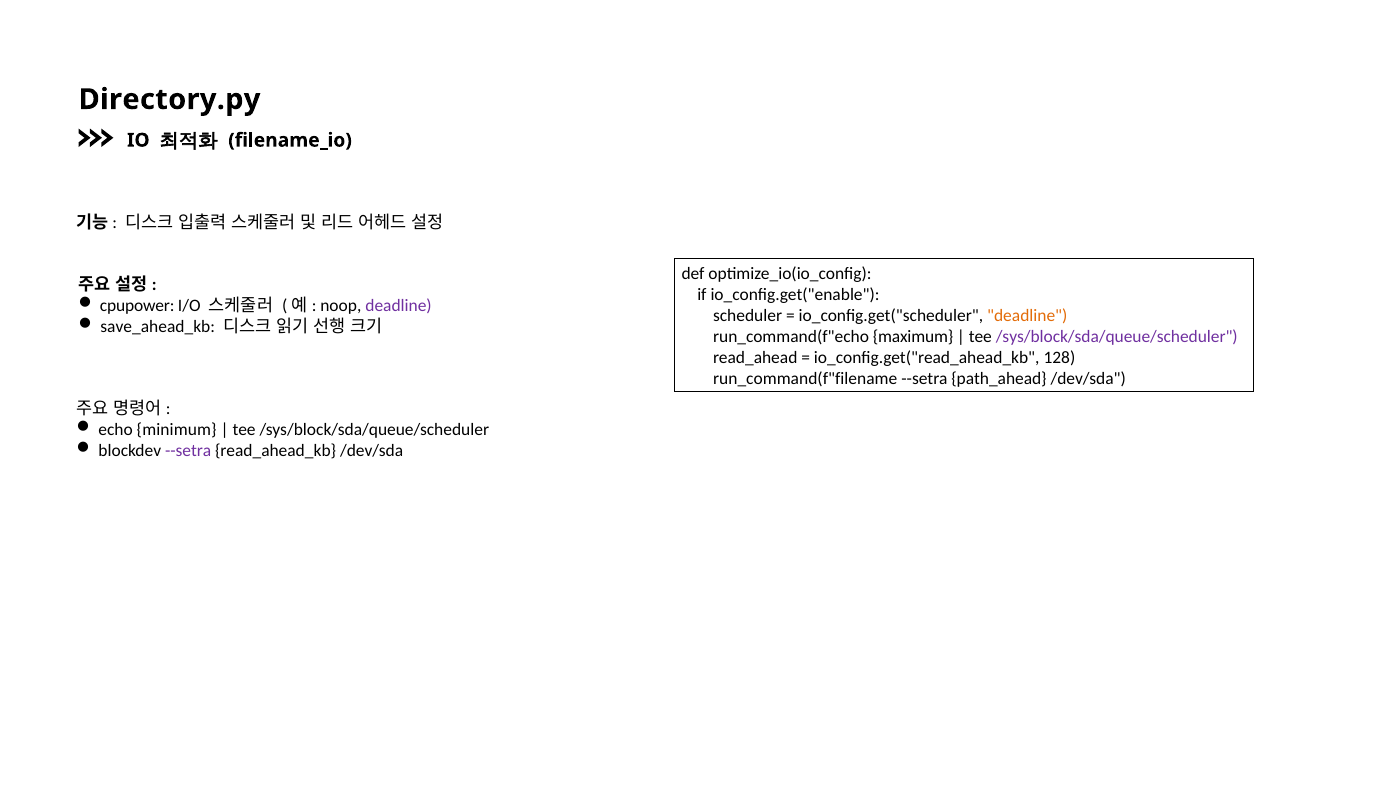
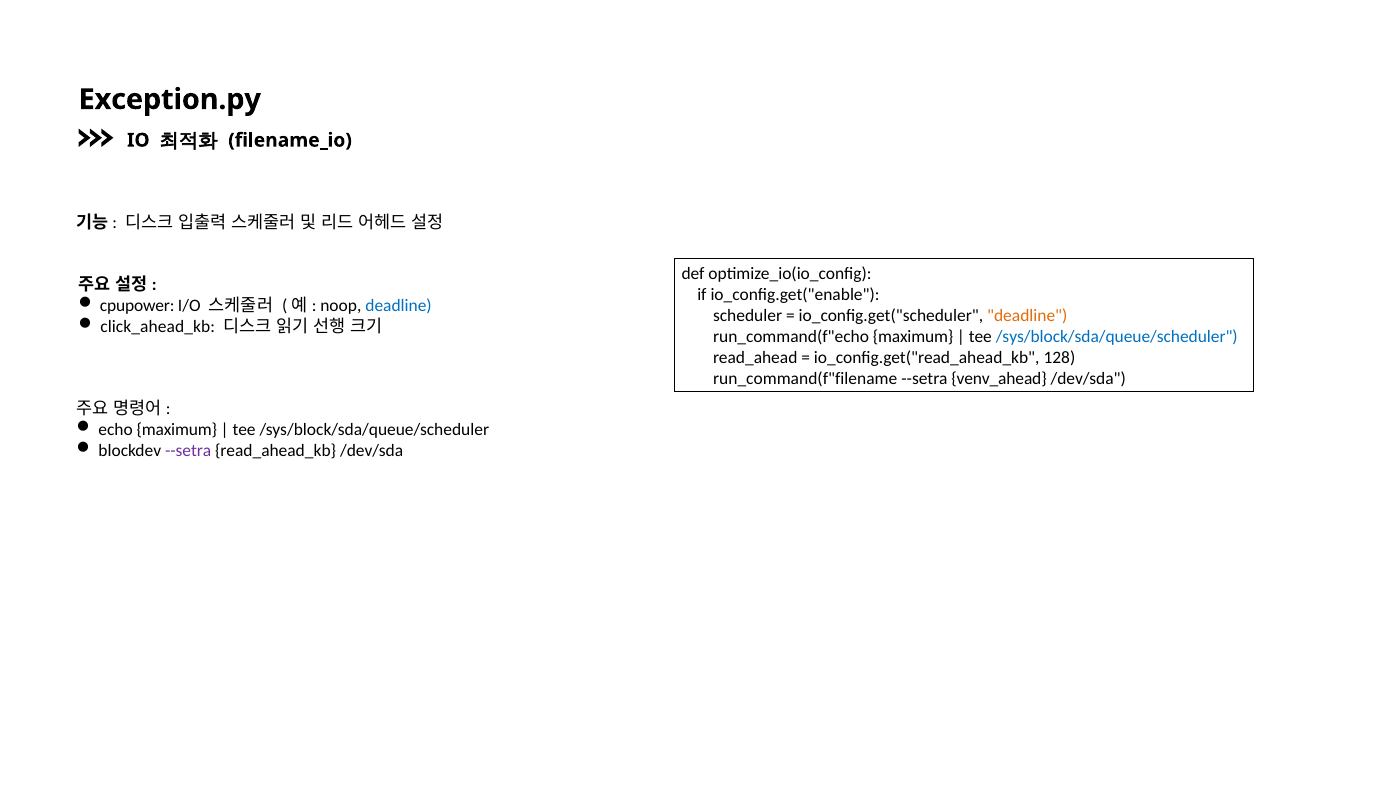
Directory.py: Directory.py -> Exception.py
deadline at (399, 306) colour: purple -> blue
save_ahead_kb: save_ahead_kb -> click_ahead_kb
/sys/block/sda/queue/scheduler at (1117, 337) colour: purple -> blue
path_ahead: path_ahead -> venv_ahead
echo minimum: minimum -> maximum
